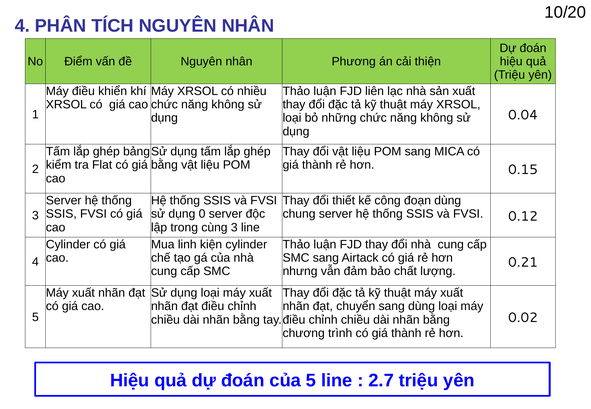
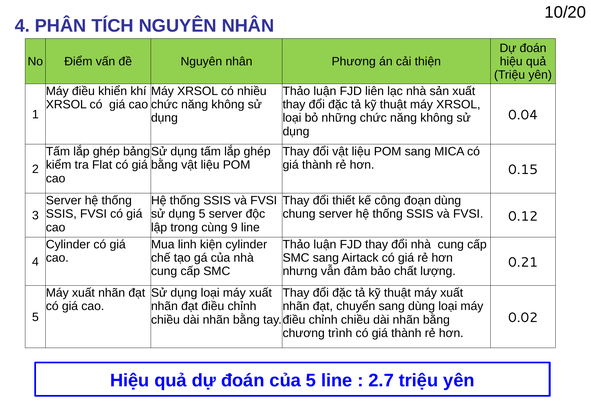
dụng 0: 0 -> 5
cùng 3: 3 -> 9
